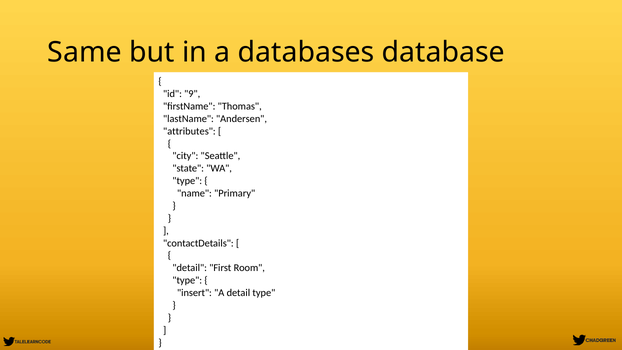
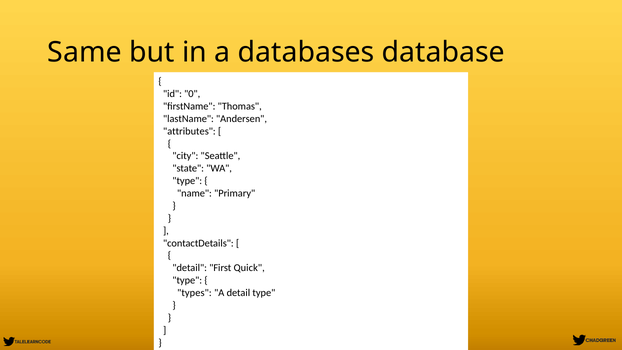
9: 9 -> 0
Room: Room -> Quick
insert: insert -> types
